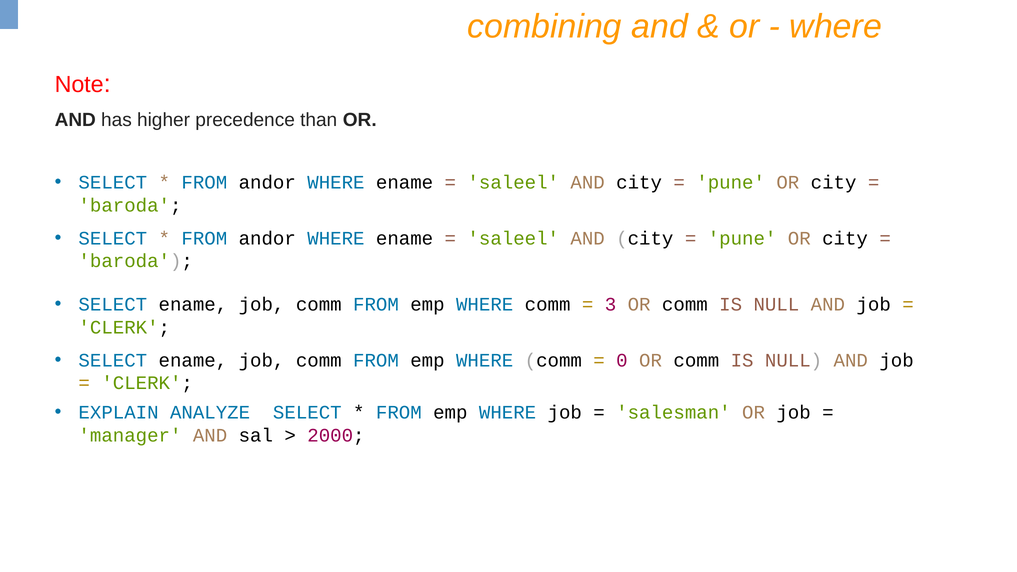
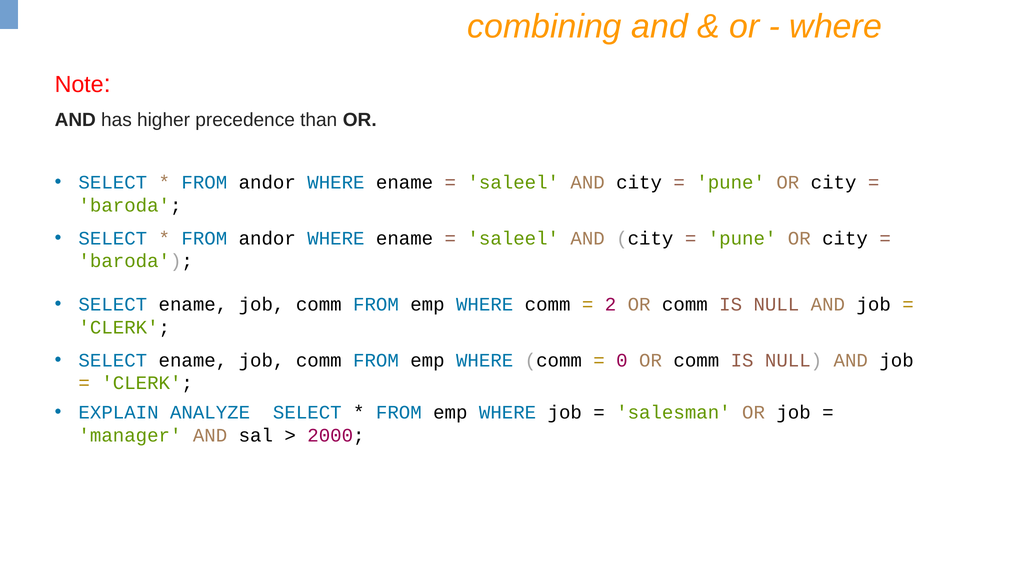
3: 3 -> 2
